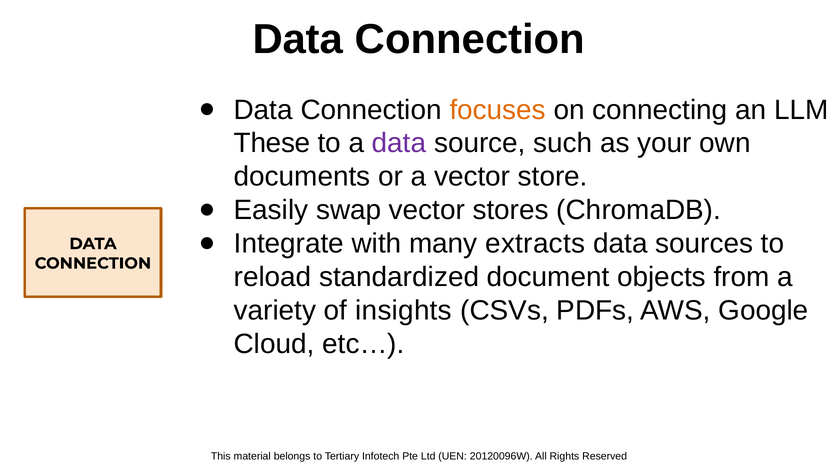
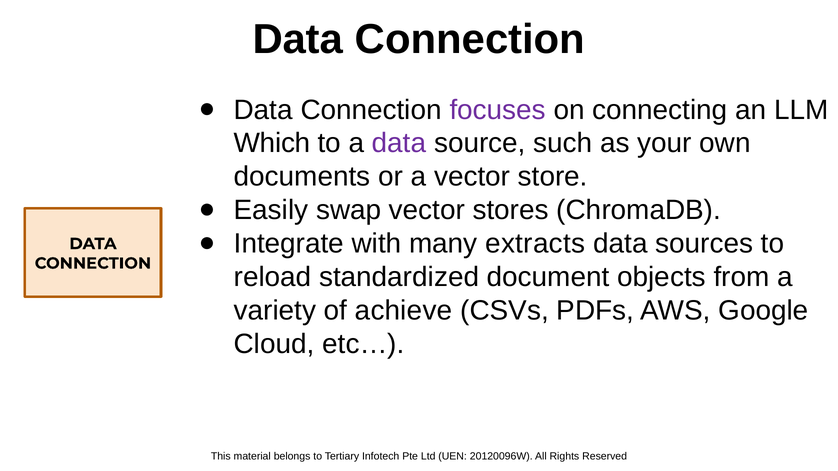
focuses colour: orange -> purple
These: These -> Which
insights: insights -> achieve
